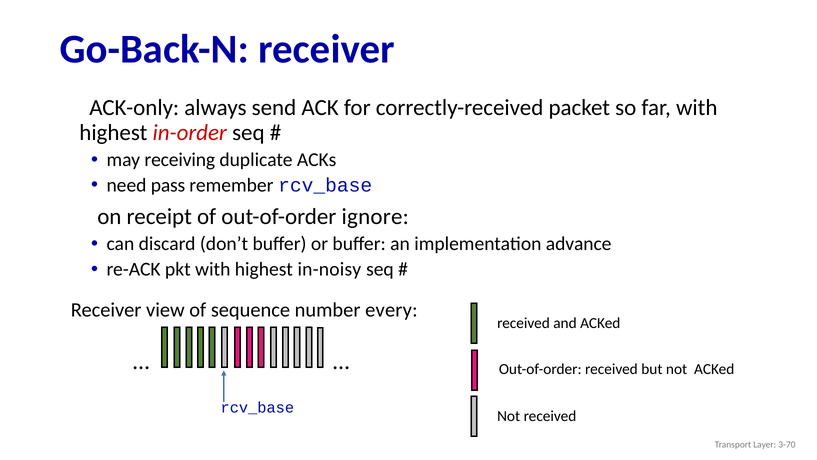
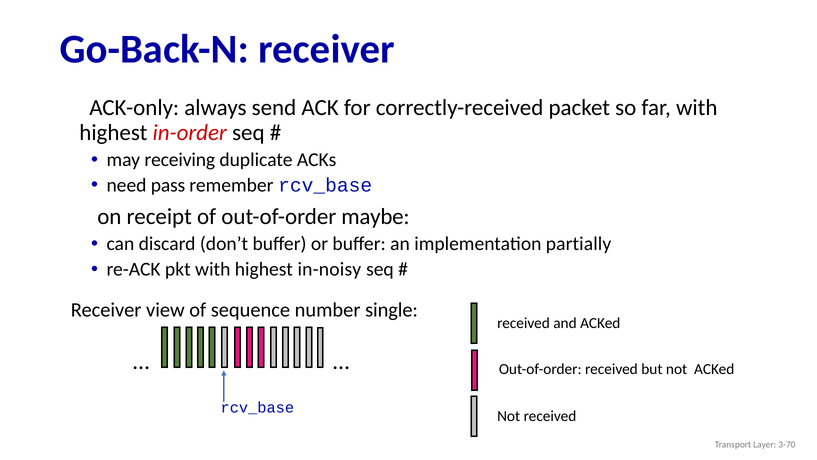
ignore: ignore -> maybe
advance: advance -> partially
every: every -> single
